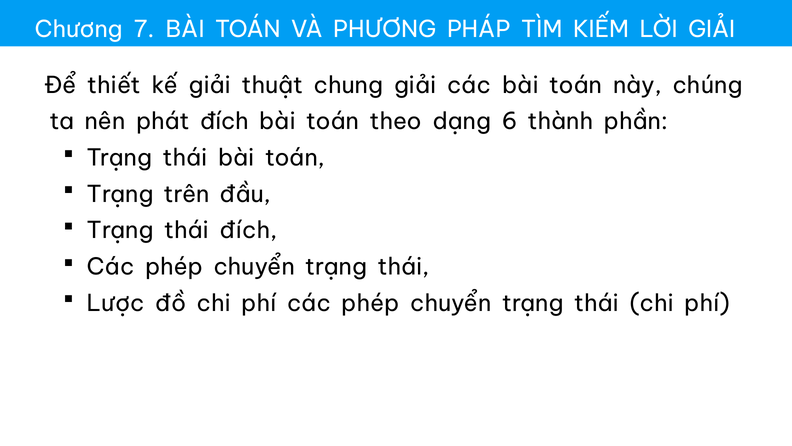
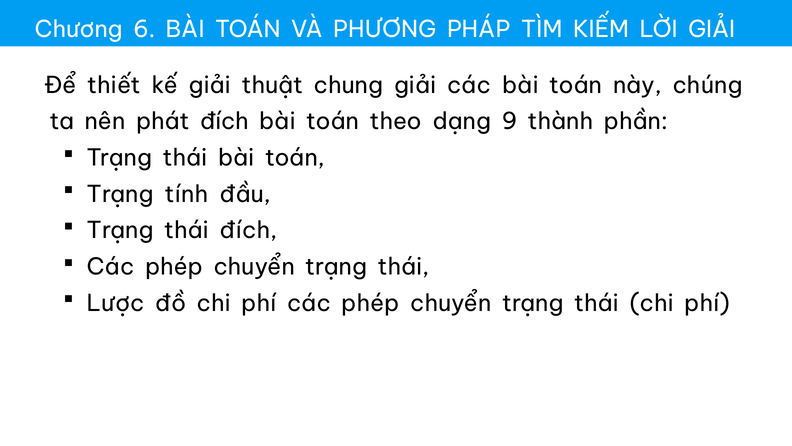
7: 7 -> 6
6: 6 -> 9
trên: trên -> tính
